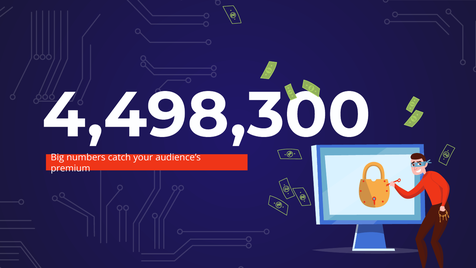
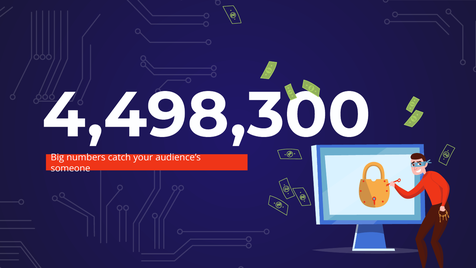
premium: premium -> someone
